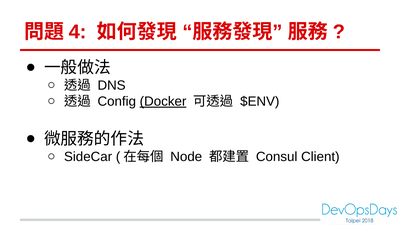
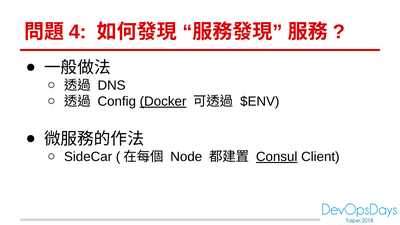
Consul underline: none -> present
